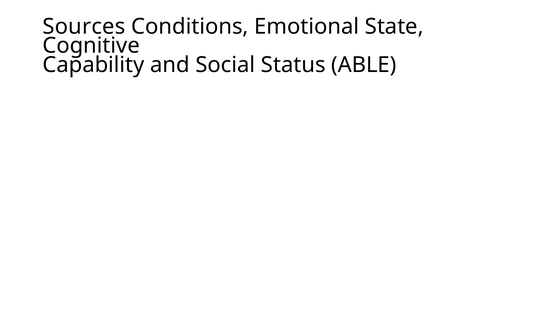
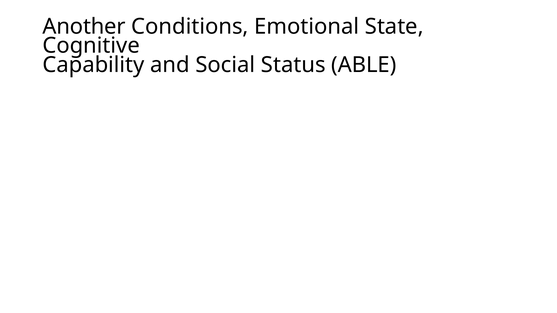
Sources: Sources -> Another
